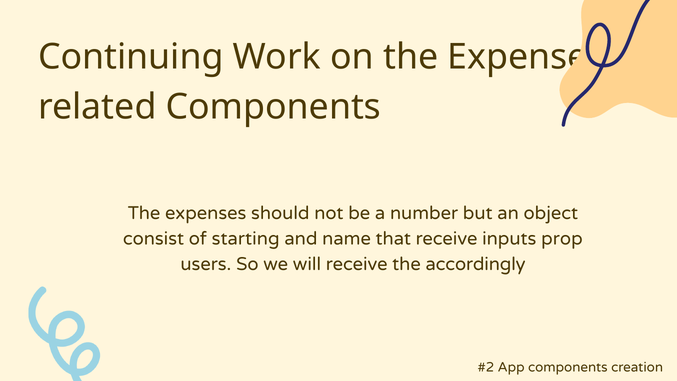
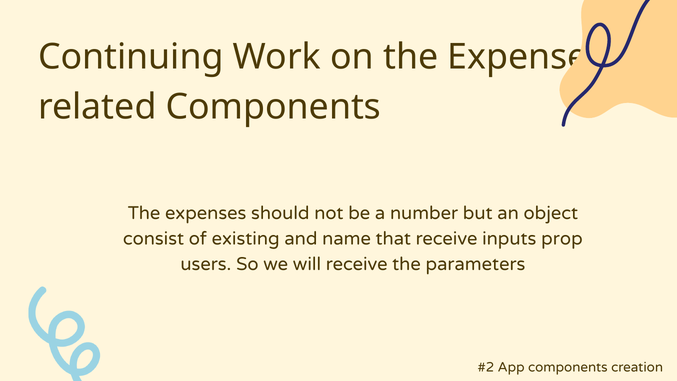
starting: starting -> existing
accordingly: accordingly -> parameters
